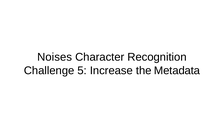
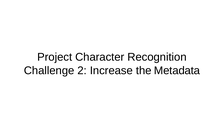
Noises: Noises -> Project
5: 5 -> 2
